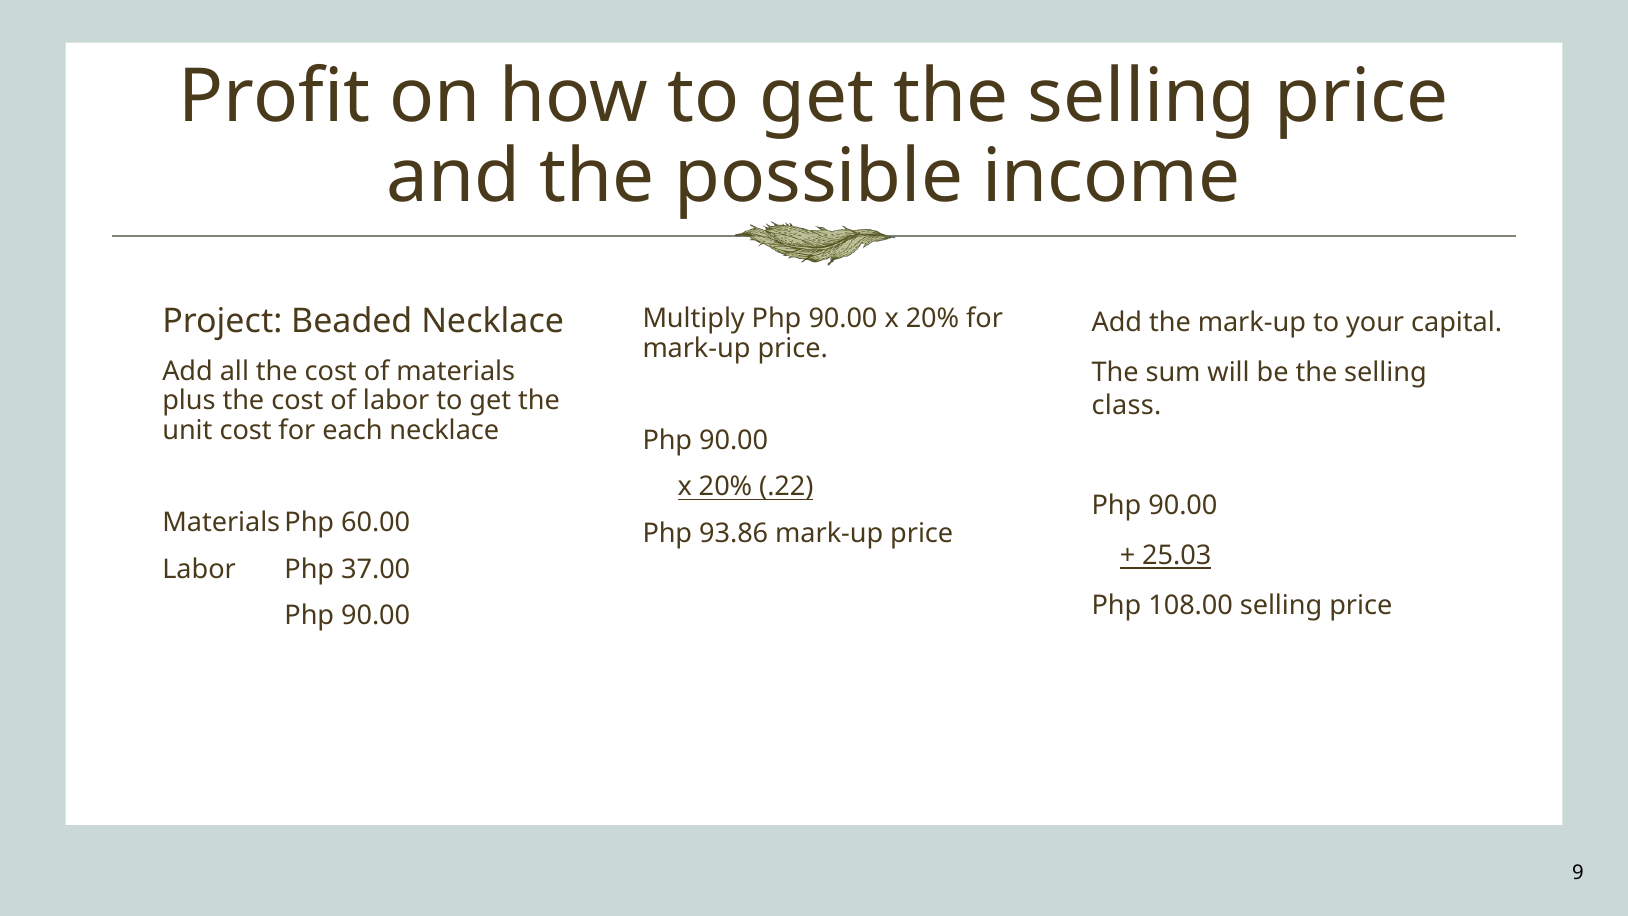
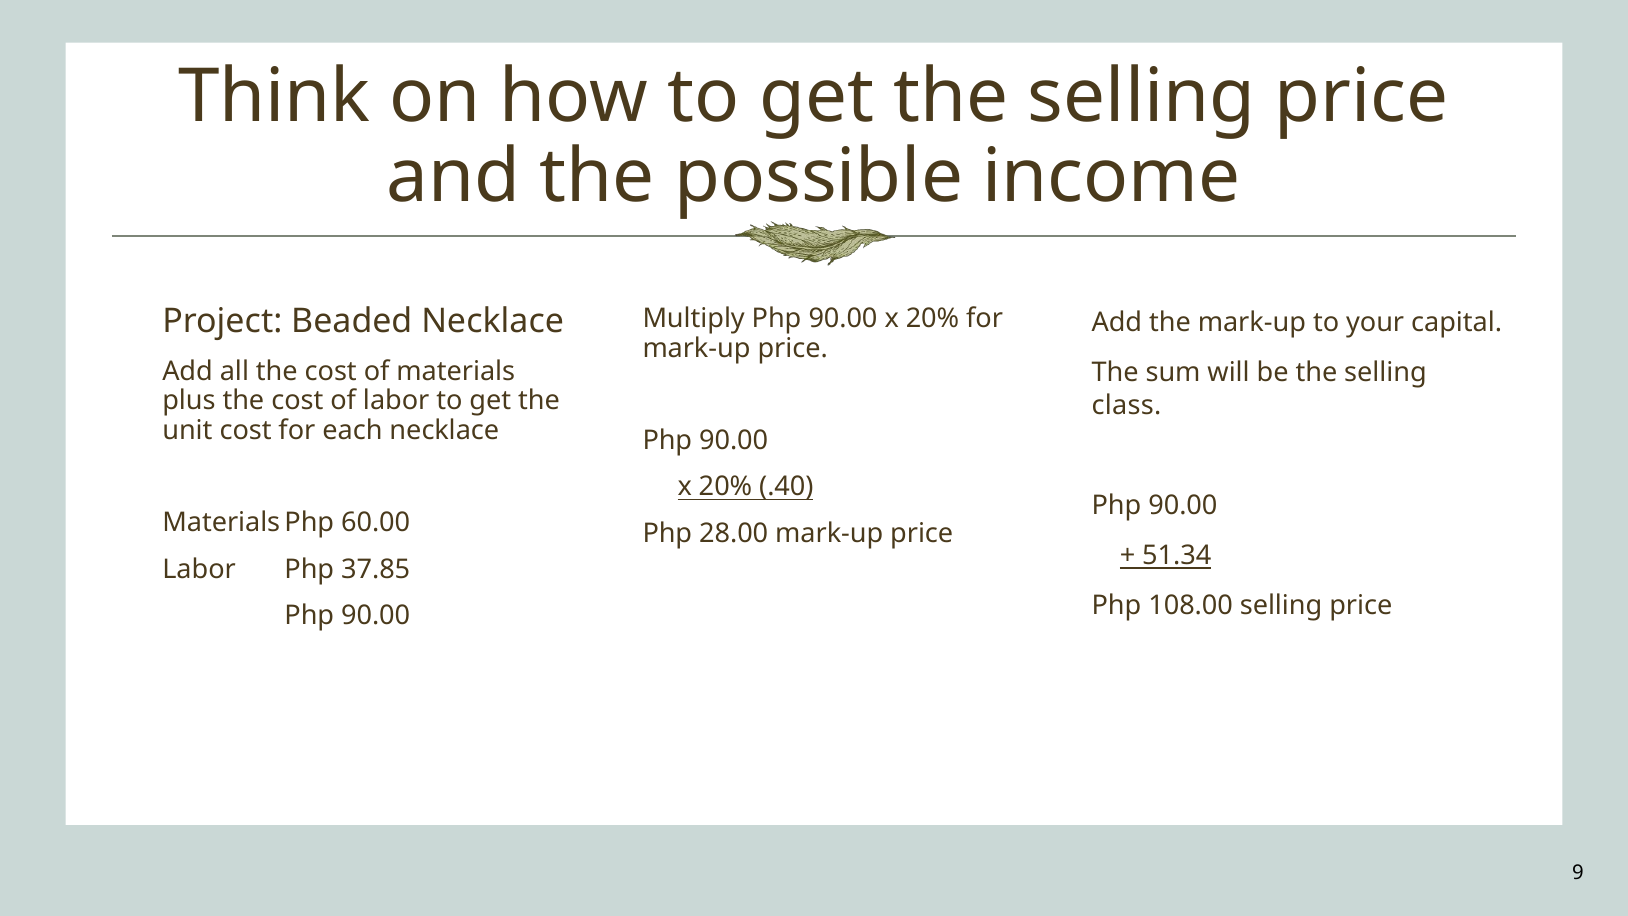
Profit: Profit -> Think
.22: .22 -> .40
93.86: 93.86 -> 28.00
25.03: 25.03 -> 51.34
37.00: 37.00 -> 37.85
